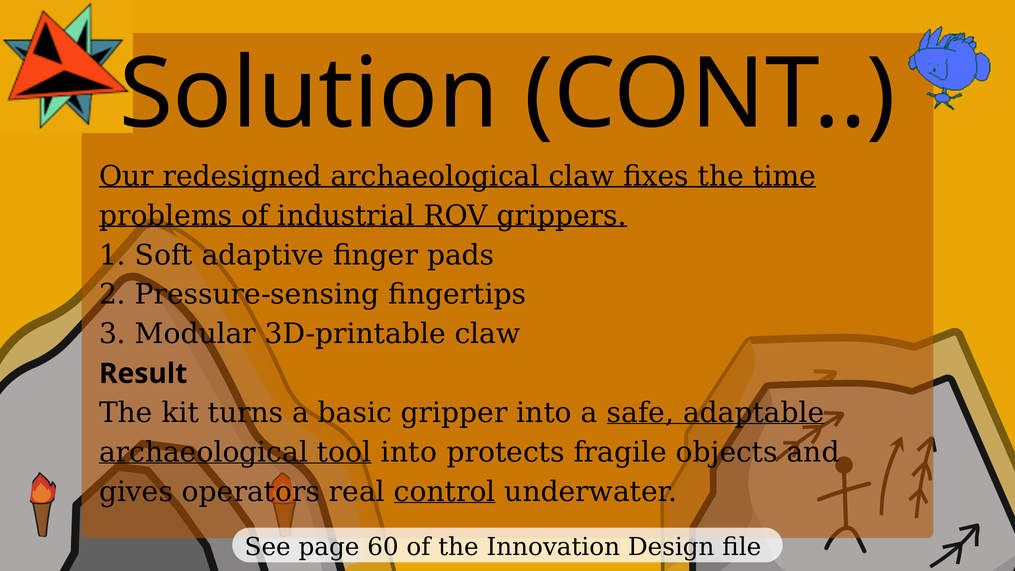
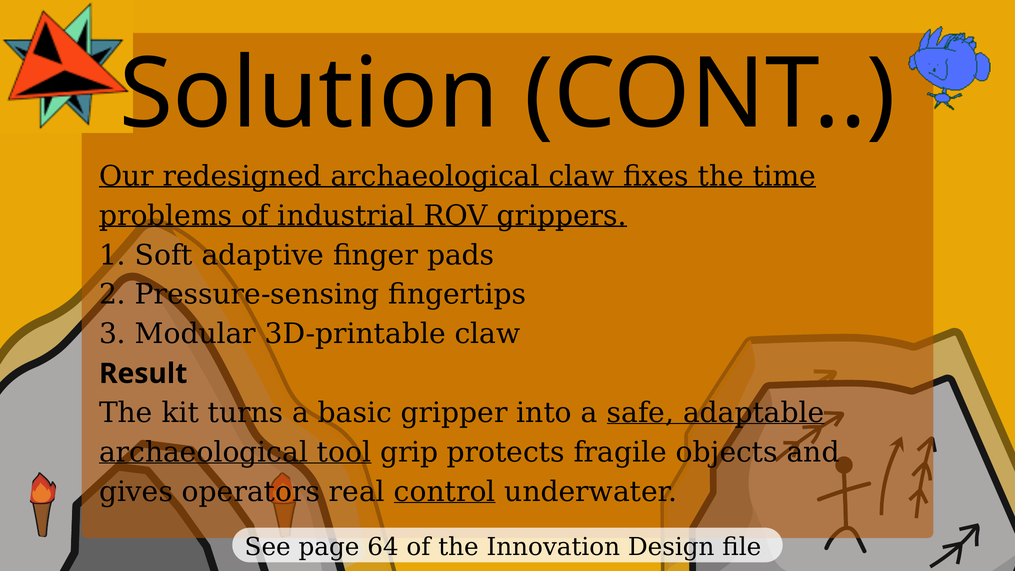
tool into: into -> grip
60: 60 -> 64
